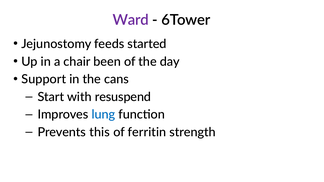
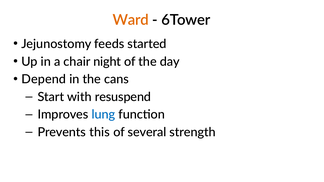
Ward colour: purple -> orange
been: been -> night
Support: Support -> Depend
ferritin: ferritin -> several
